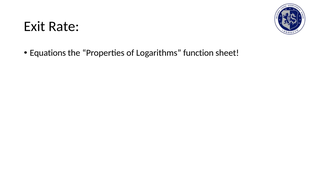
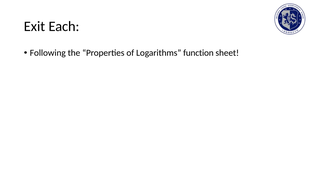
Rate: Rate -> Each
Equations: Equations -> Following
